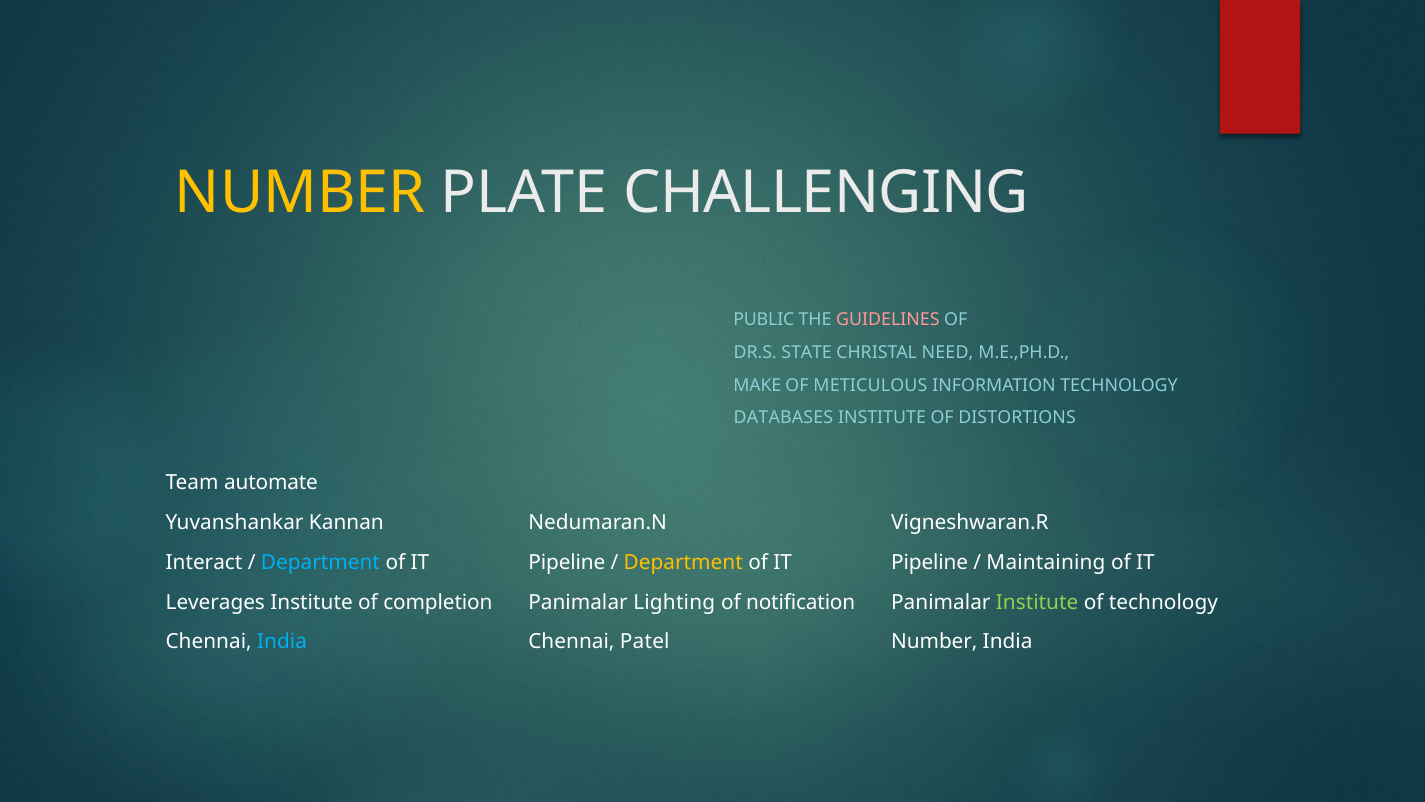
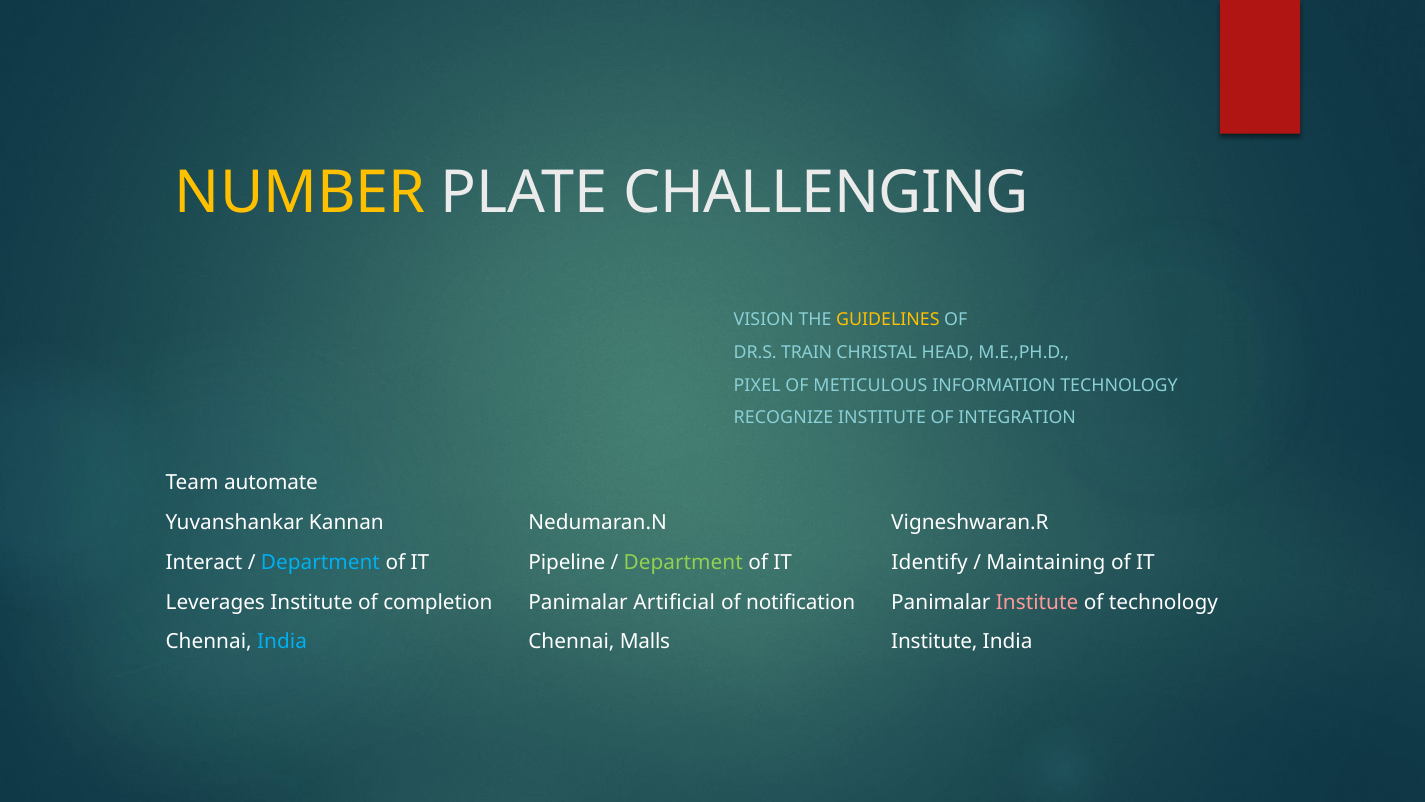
PUBLIC: PUBLIC -> VISION
GUIDELINES colour: pink -> yellow
STATE: STATE -> TRAIN
NEED: NEED -> HEAD
MAKE: MAKE -> PIXEL
DATABASES: DATABASES -> RECOGNIZE
DISTORTIONS: DISTORTIONS -> INTEGRATION
Department at (683, 562) colour: yellow -> light green
Pipeline at (930, 562): Pipeline -> Identify
Lighting: Lighting -> Artificial
Institute at (1037, 602) colour: light green -> pink
Patel: Patel -> Malls
Number at (934, 642): Number -> Institute
